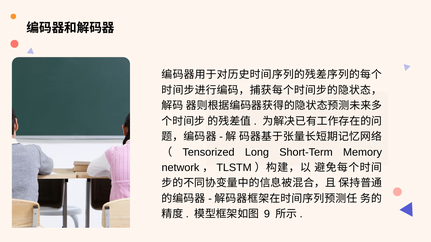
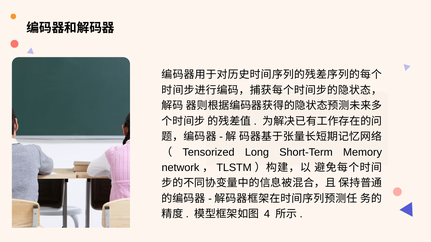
9: 9 -> 4
